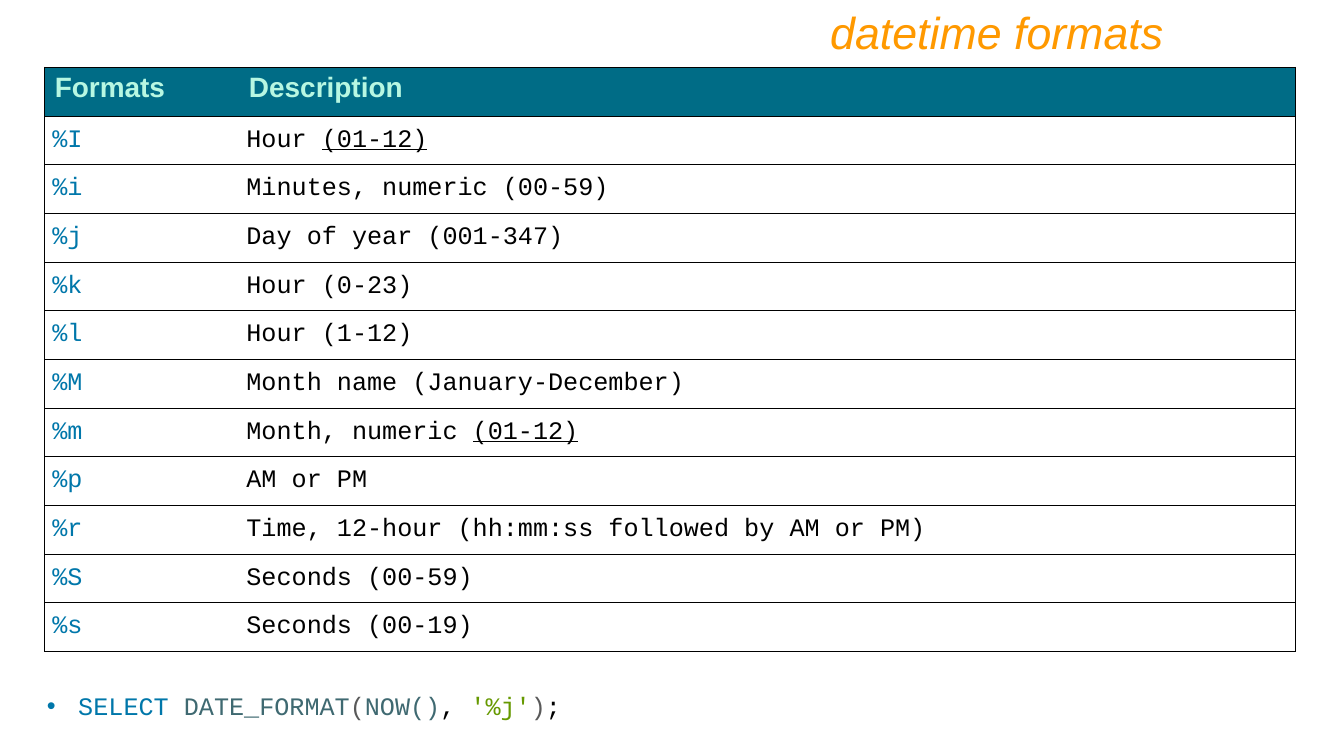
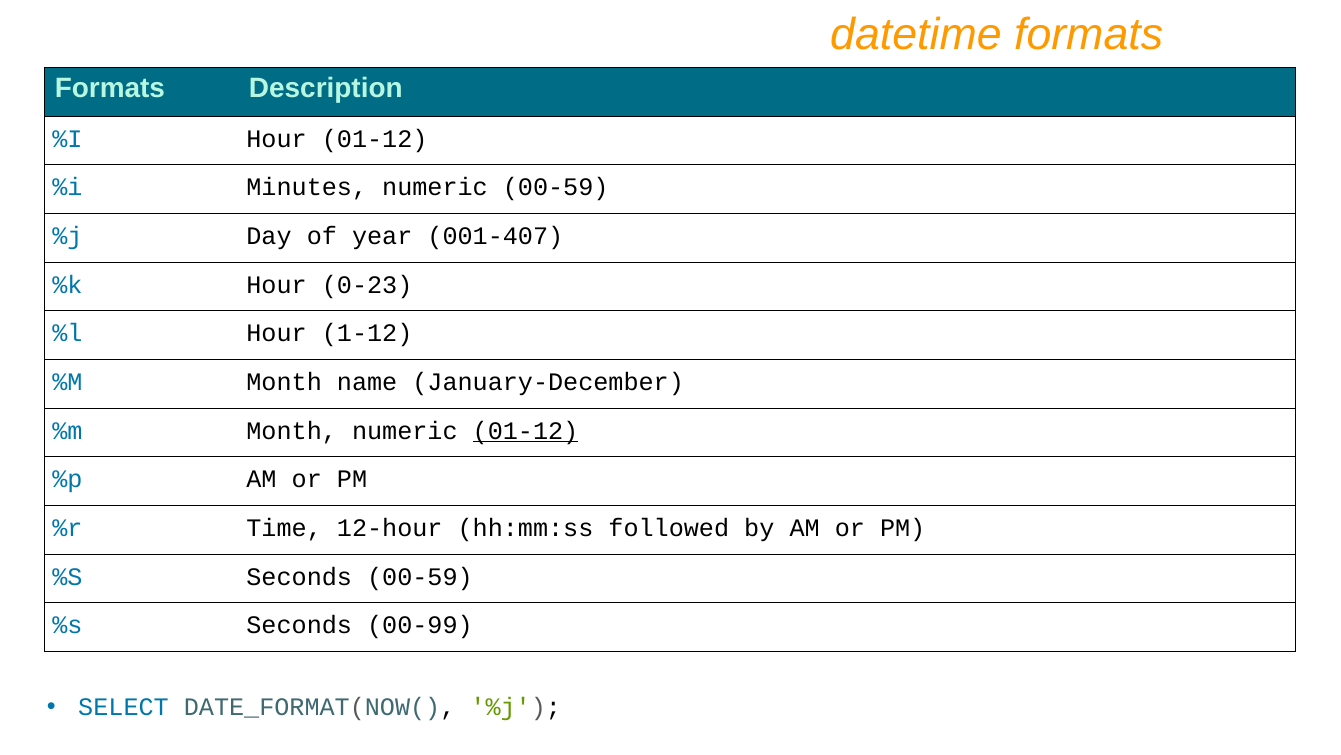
01-12 at (375, 139) underline: present -> none
001-347: 001-347 -> 001-407
00-19: 00-19 -> 00-99
